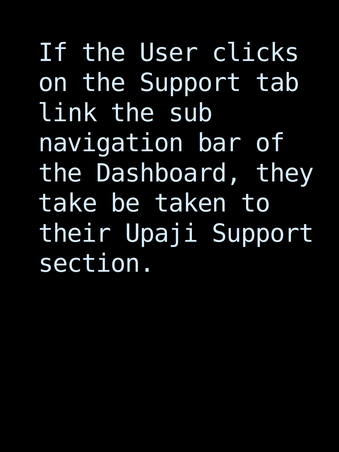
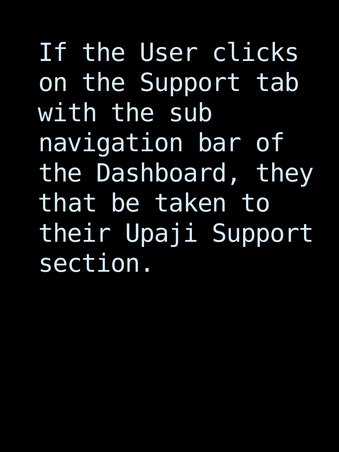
link: link -> with
take: take -> that
